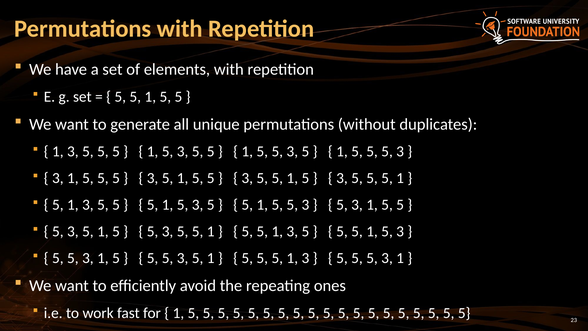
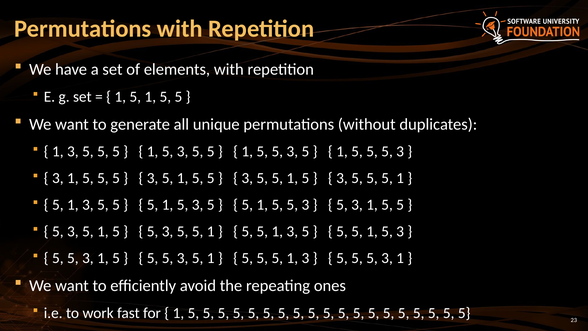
5 at (120, 97): 5 -> 1
